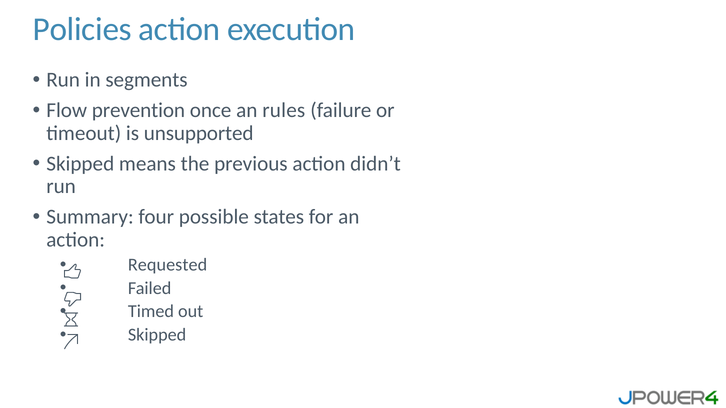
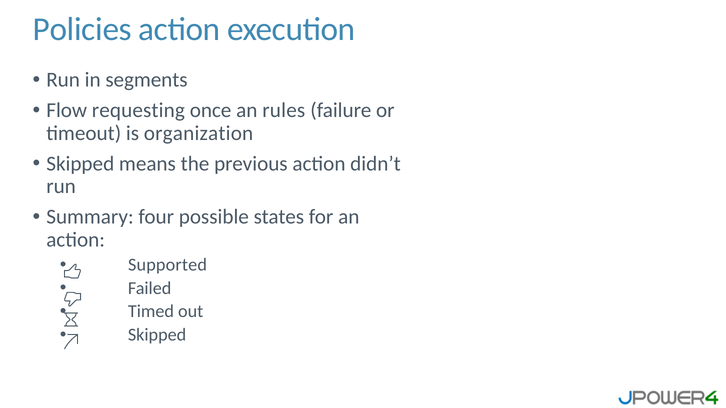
prevention: prevention -> requesting
unsupported: unsupported -> organization
Requested: Requested -> Supported
